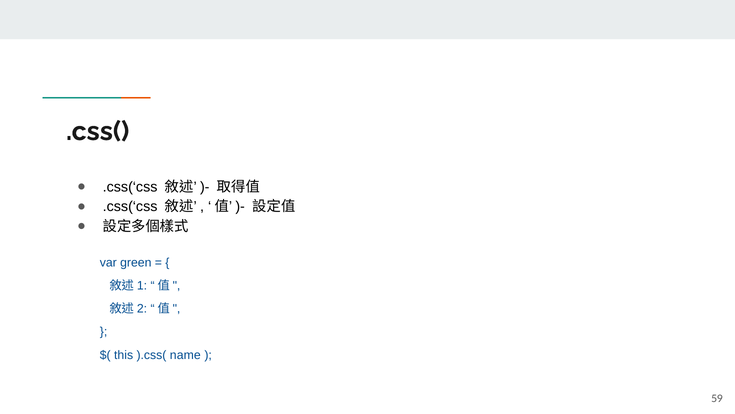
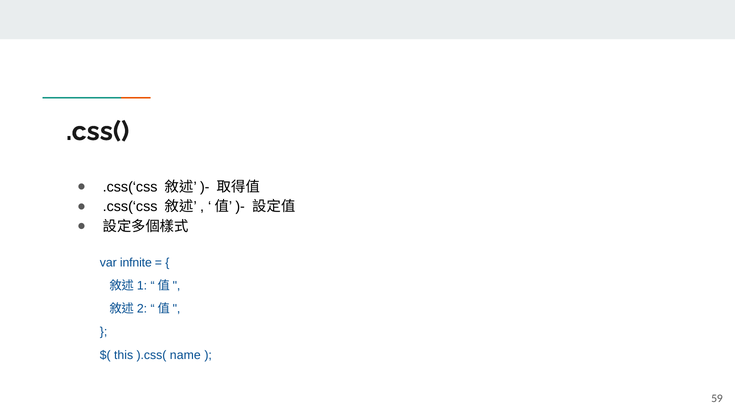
green: green -> infnite
